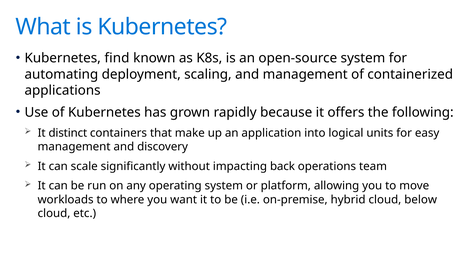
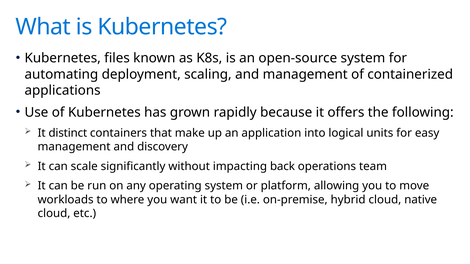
find: find -> files
below: below -> native
